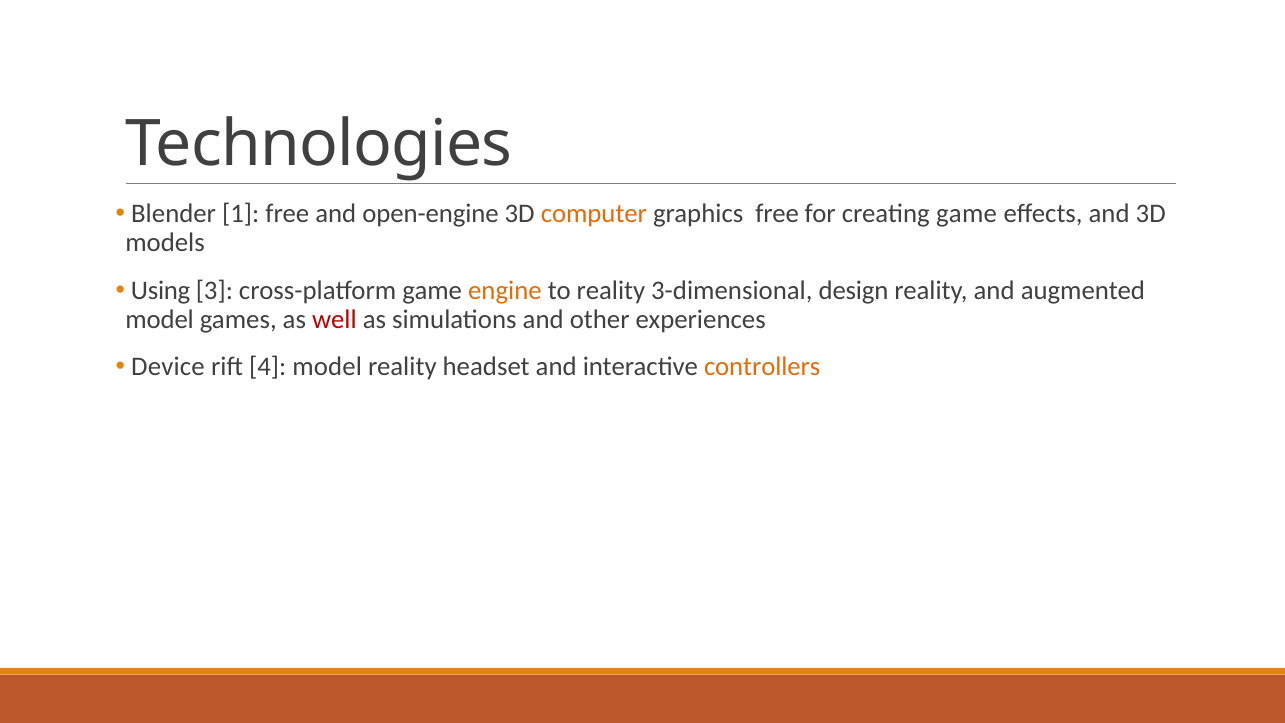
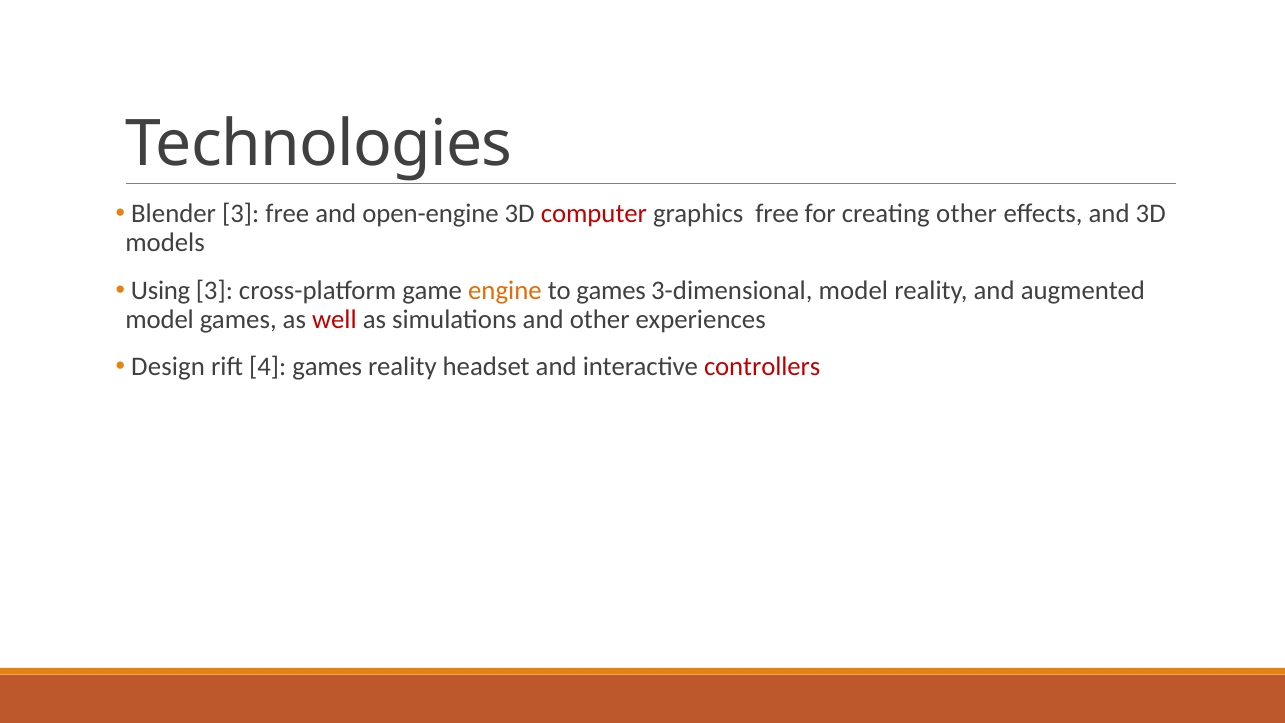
Blender 1: 1 -> 3
computer colour: orange -> red
creating game: game -> other
to reality: reality -> games
3-dimensional design: design -> model
Device: Device -> Design
4 model: model -> games
controllers colour: orange -> red
